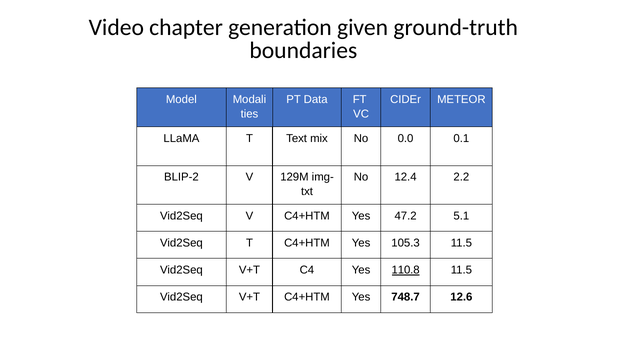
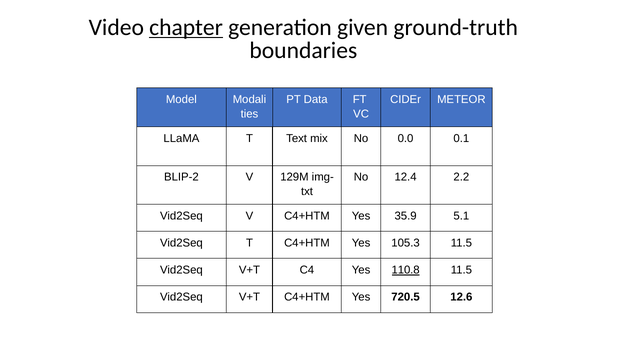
chapter underline: none -> present
47.2: 47.2 -> 35.9
748.7: 748.7 -> 720.5
